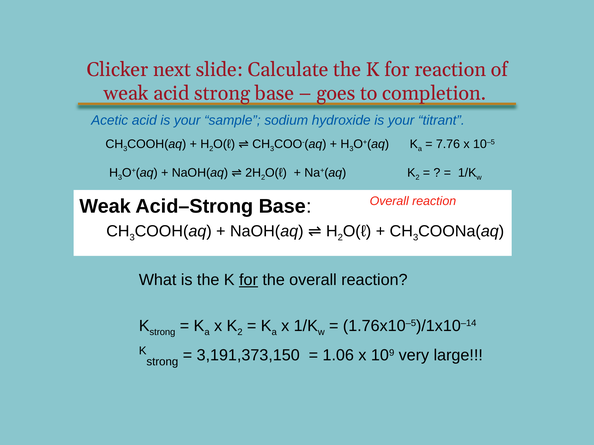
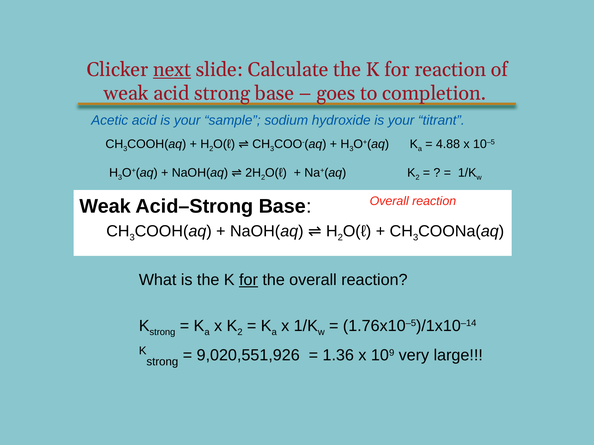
next underline: none -> present
7.76: 7.76 -> 4.88
3,191,373,150: 3,191,373,150 -> 9,020,551,926
1.06: 1.06 -> 1.36
